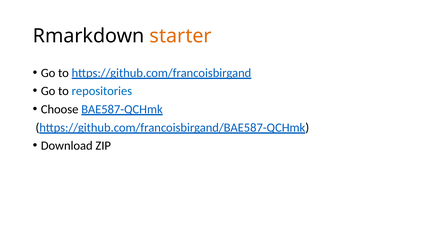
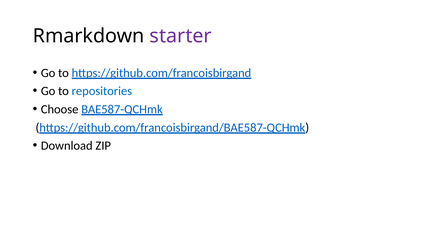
starter colour: orange -> purple
